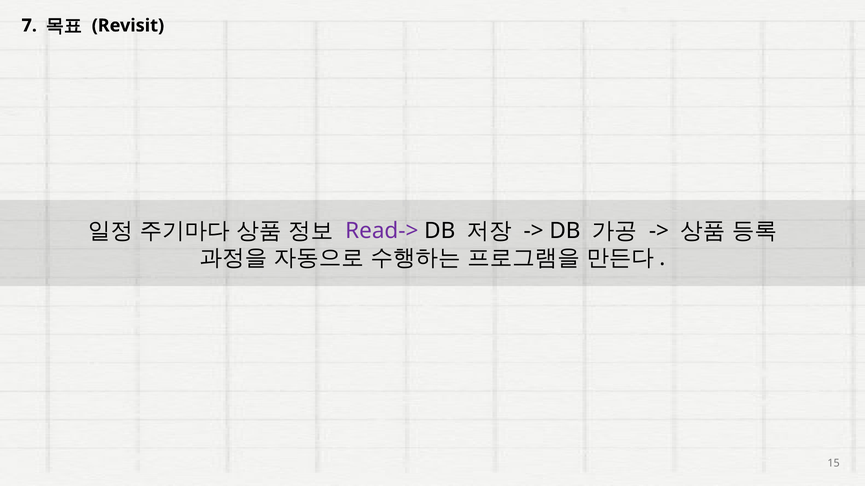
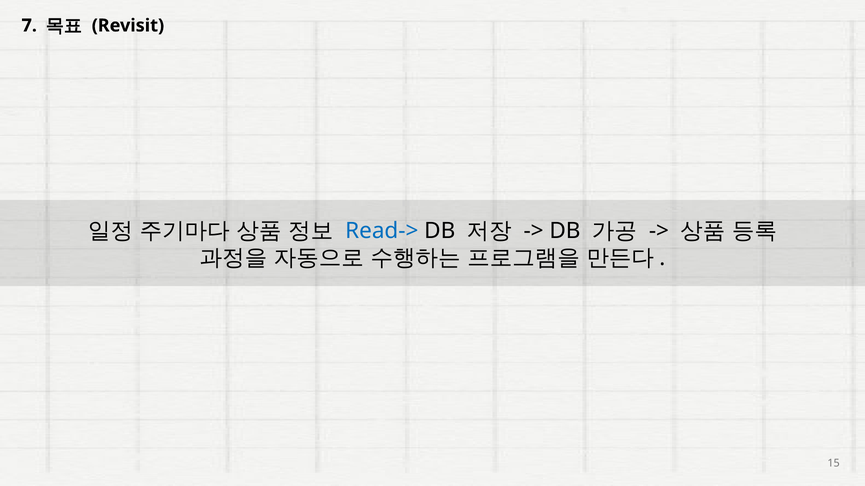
Read-> colour: purple -> blue
